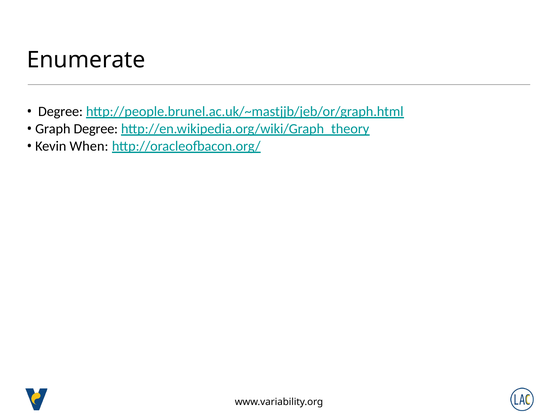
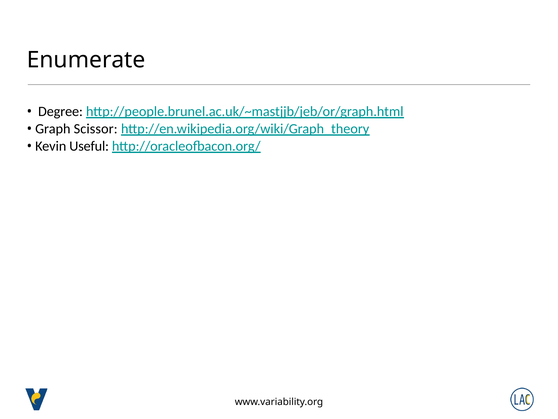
Graph Degree: Degree -> Scissor
When: When -> Useful
